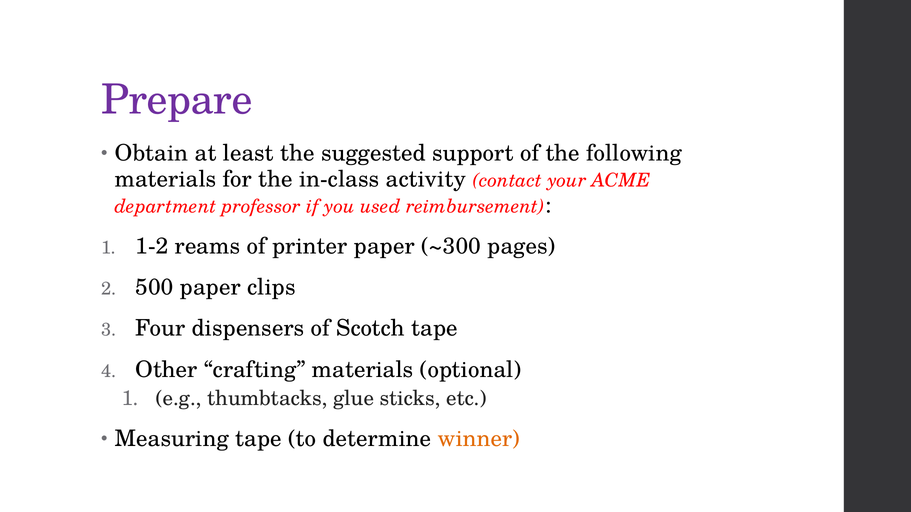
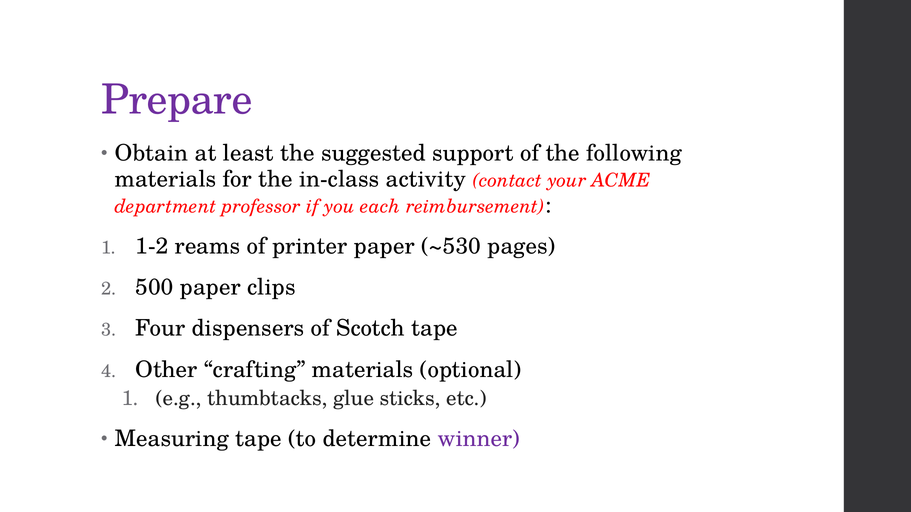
used: used -> each
~300: ~300 -> ~530
winner colour: orange -> purple
